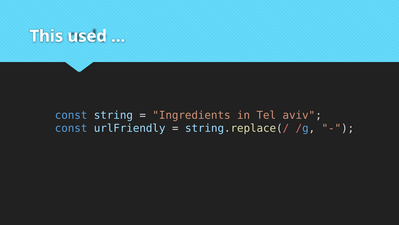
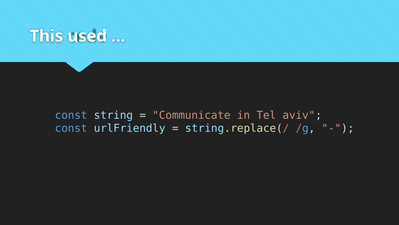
Ingredients: Ingredients -> Communicate
